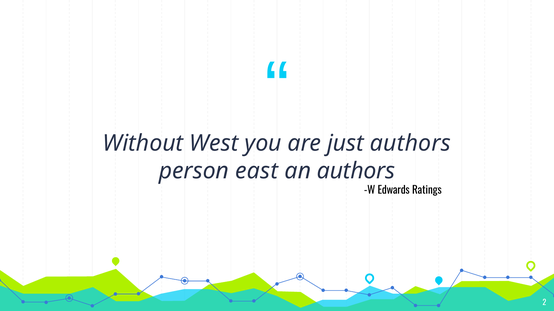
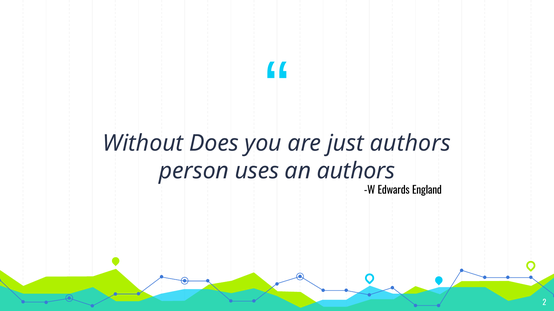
West: West -> Does
east: east -> uses
Ratings: Ratings -> England
